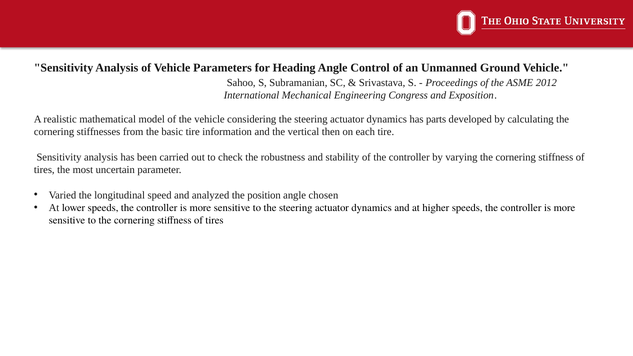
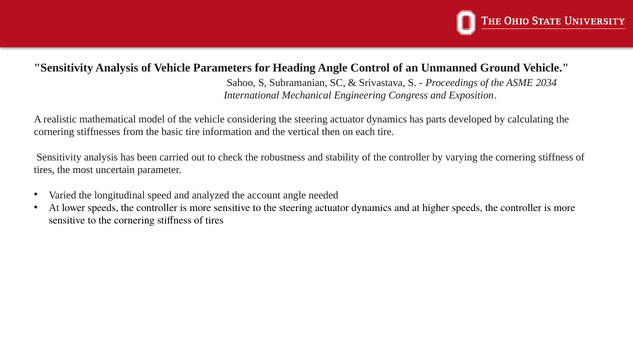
2012: 2012 -> 2034
position: position -> account
chosen: chosen -> needed
